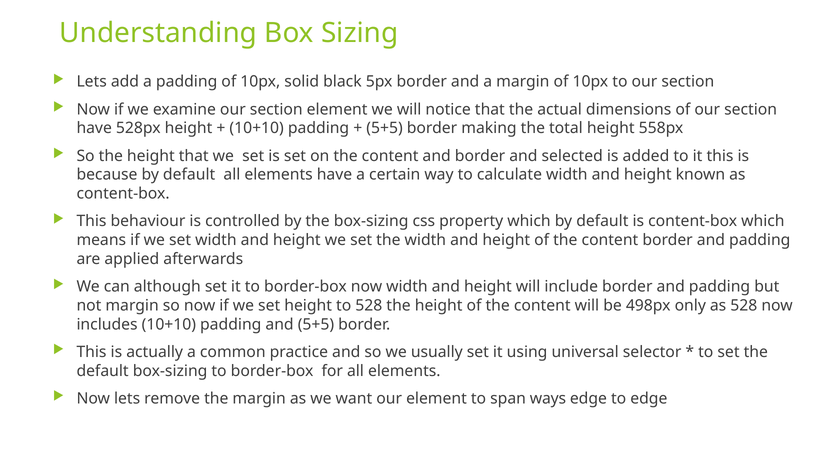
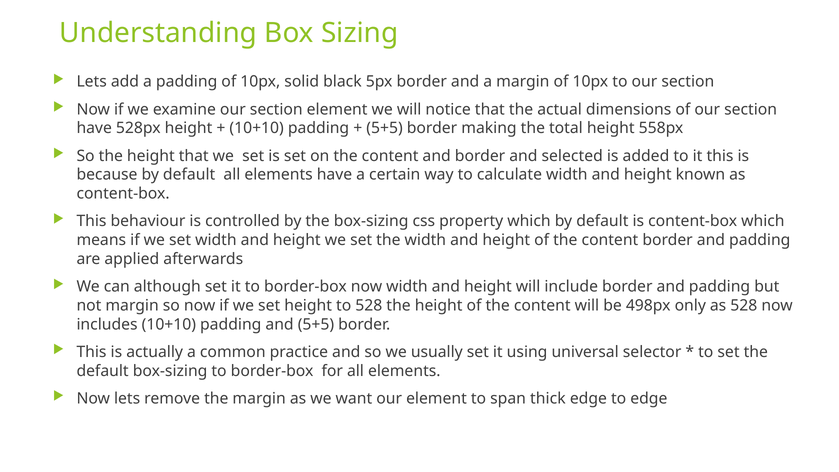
ways: ways -> thick
